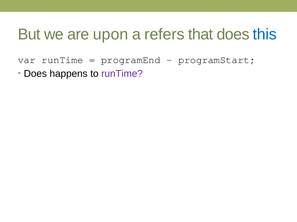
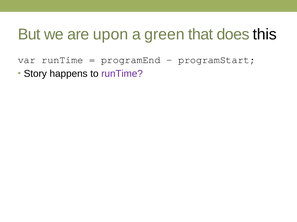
refers: refers -> green
this colour: blue -> black
Does at (35, 74): Does -> Story
